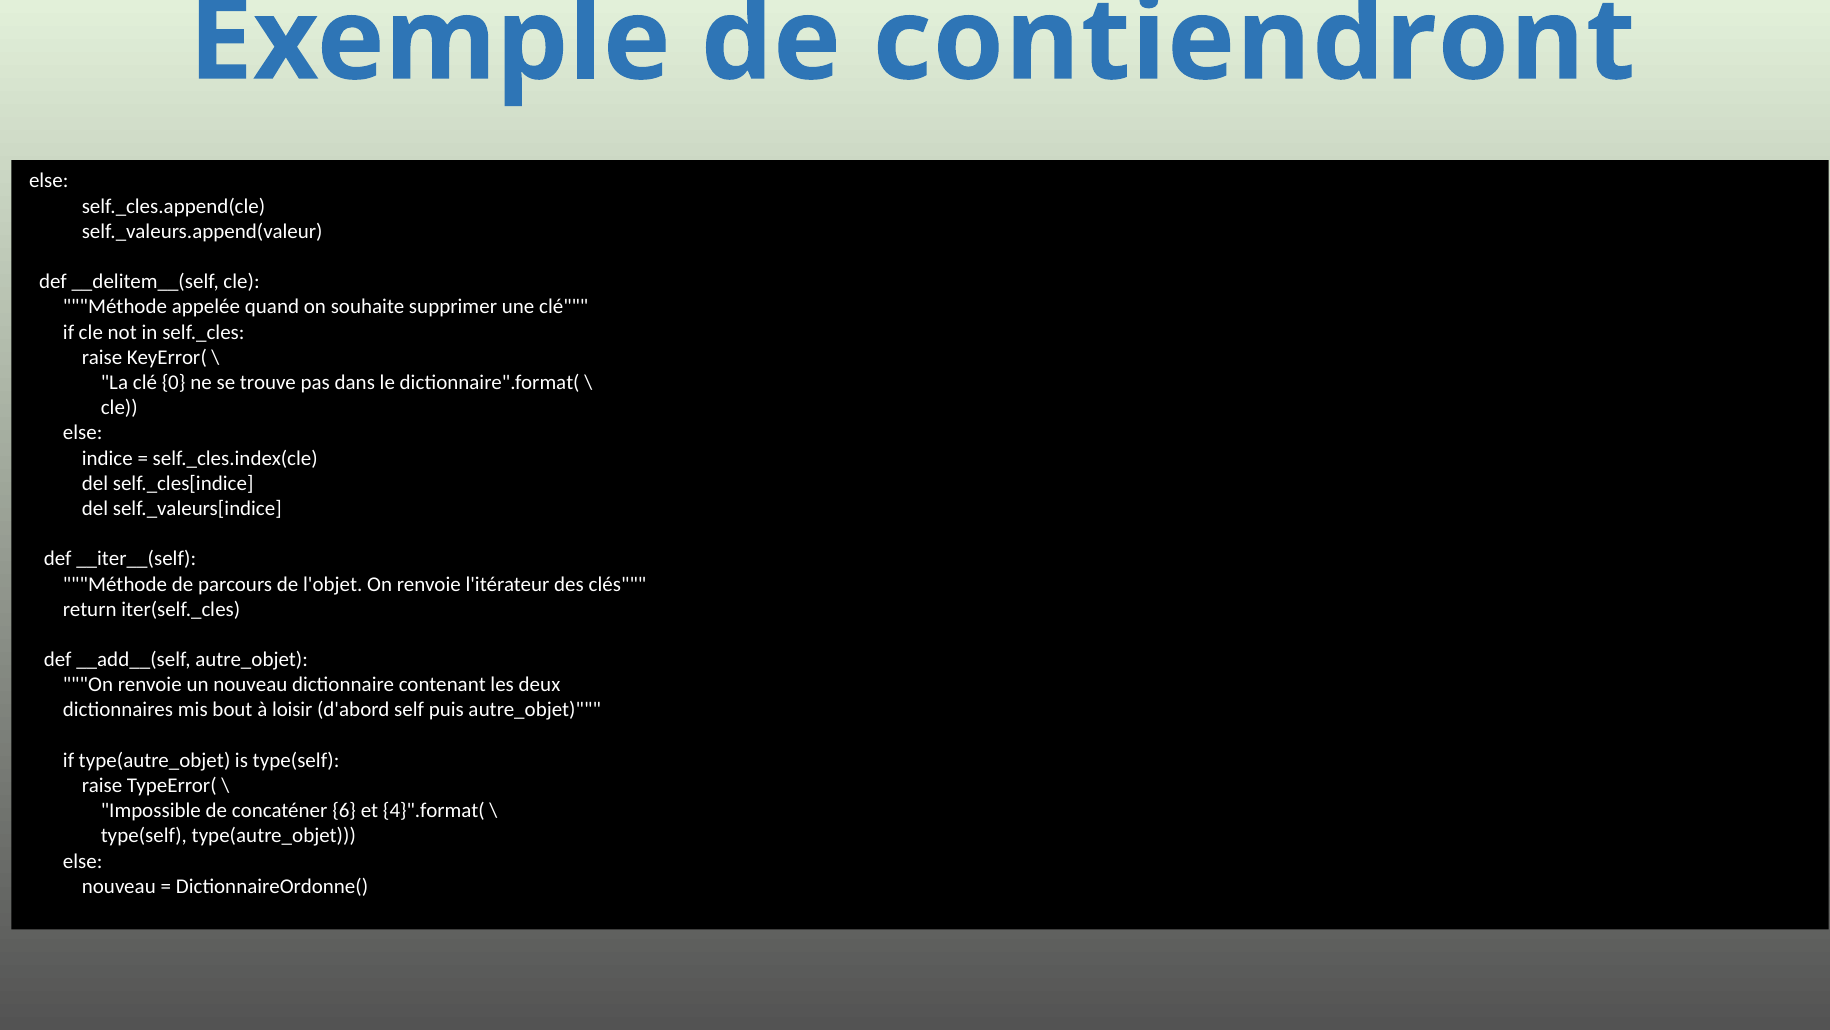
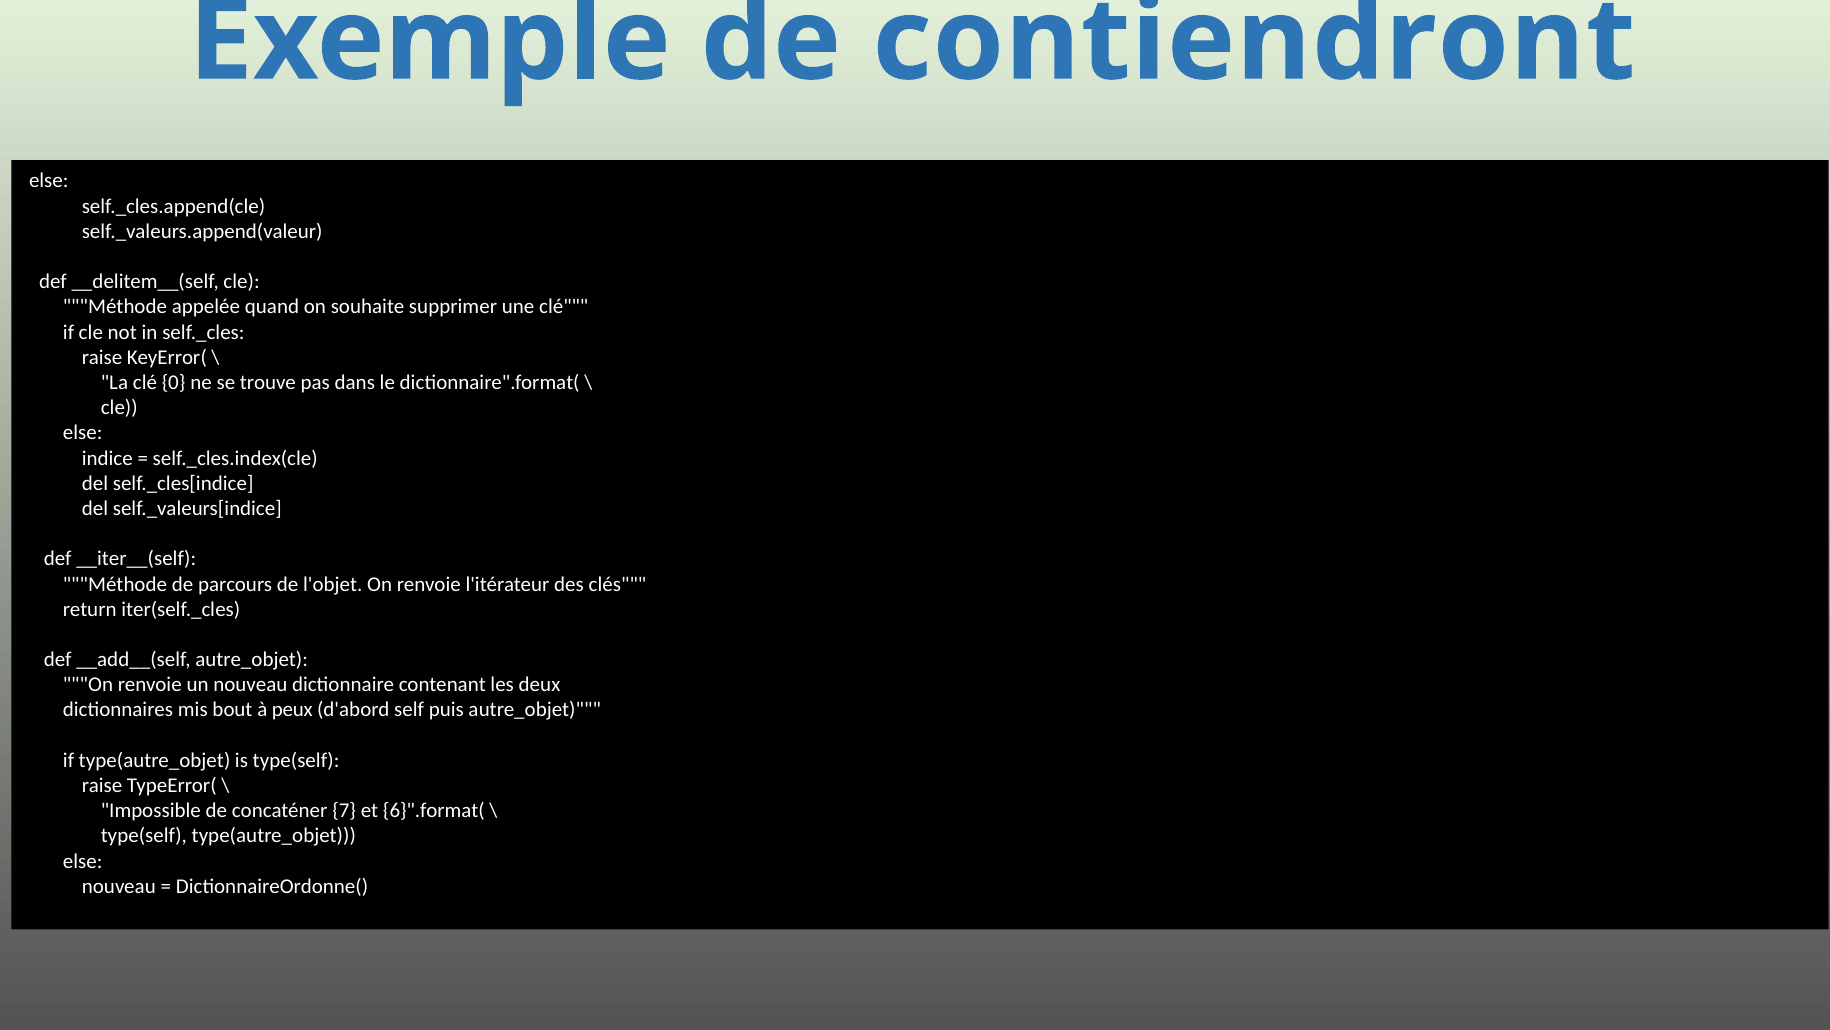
loisir: loisir -> peux
6: 6 -> 7
4}".format(: 4}".format( -> 6}".format(
